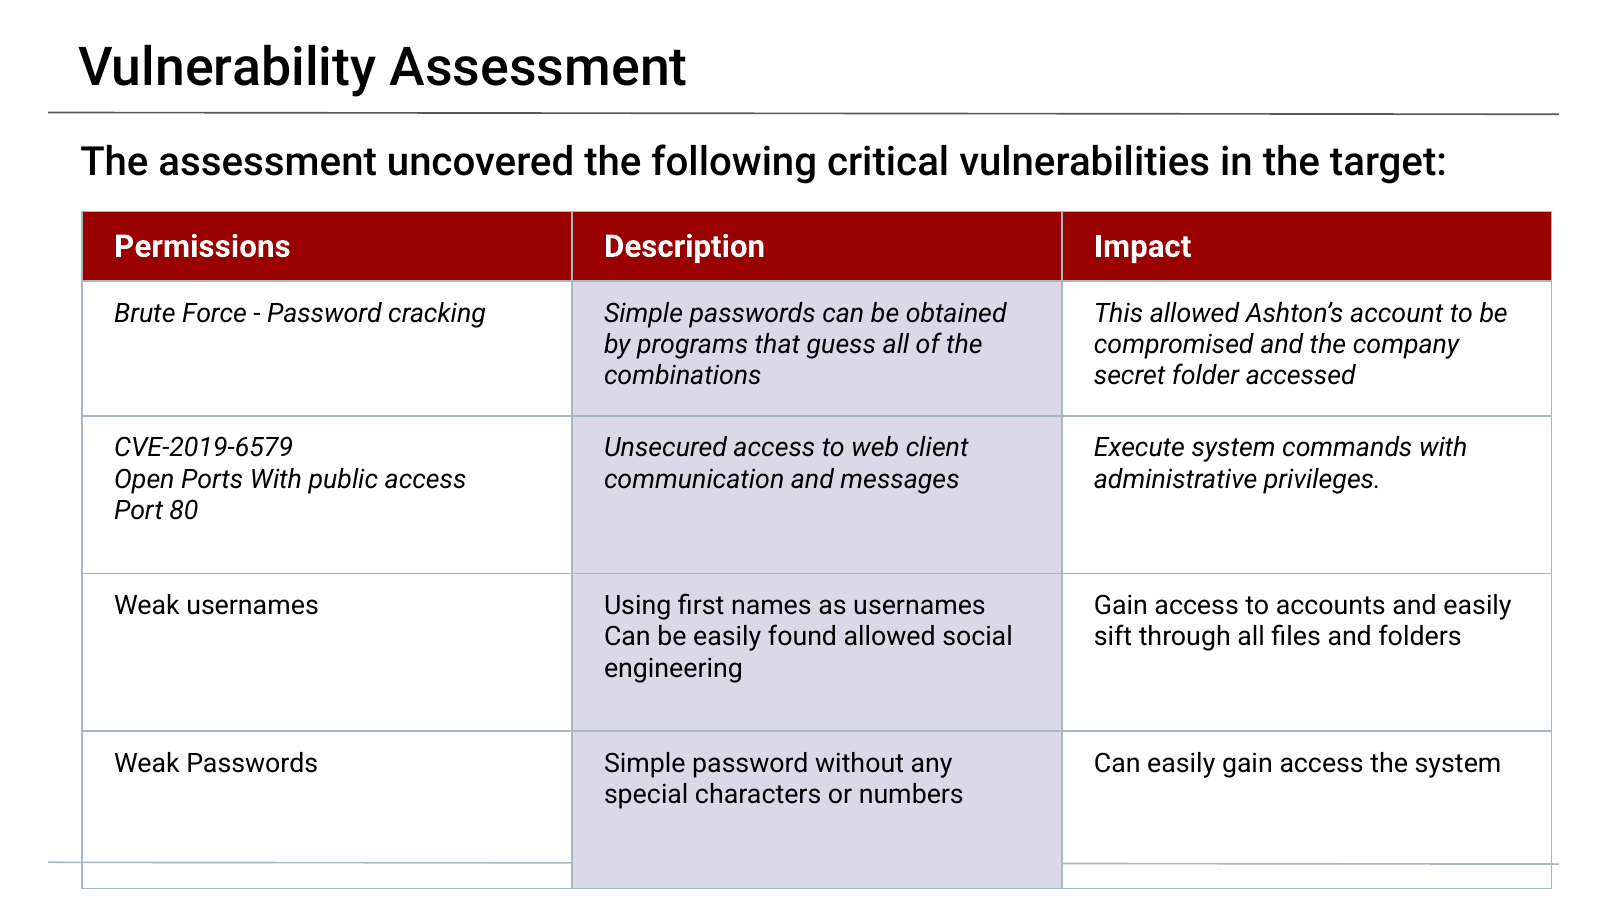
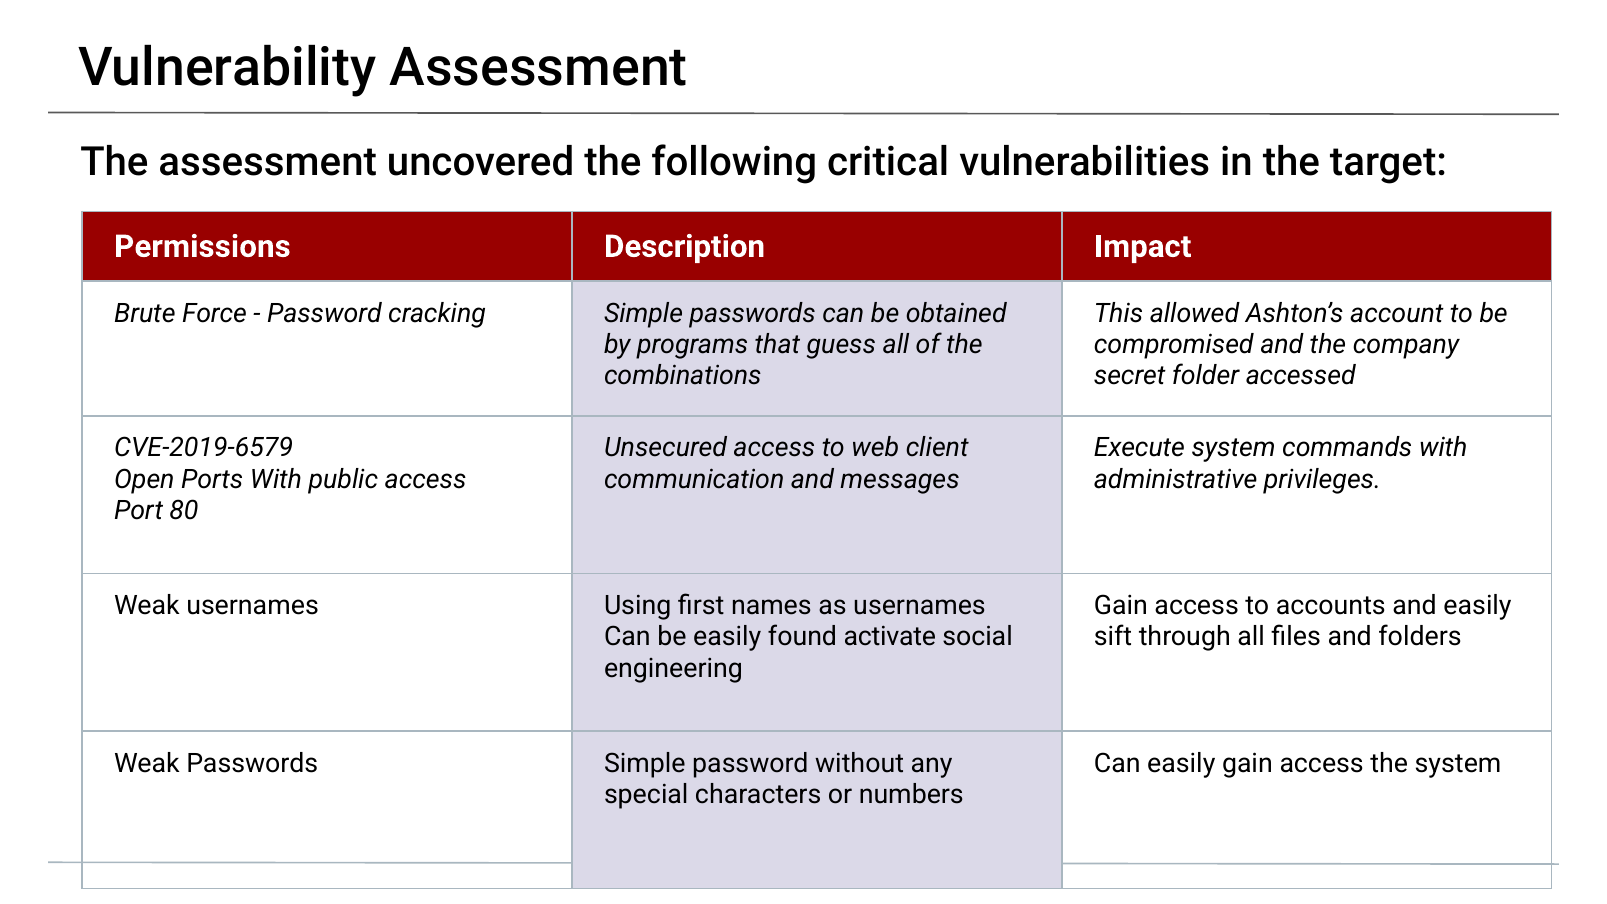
found allowed: allowed -> activate
